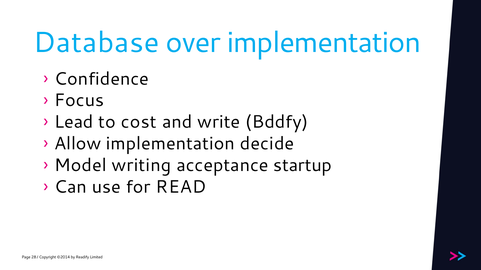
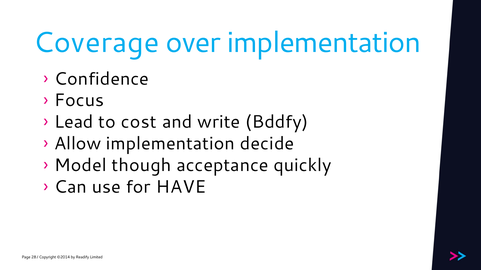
Database: Database -> Coverage
writing: writing -> though
startup: startup -> quickly
READ: READ -> HAVE
